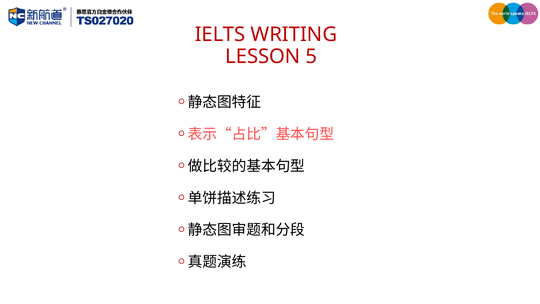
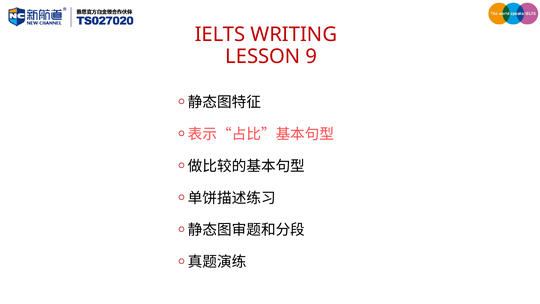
5: 5 -> 9
